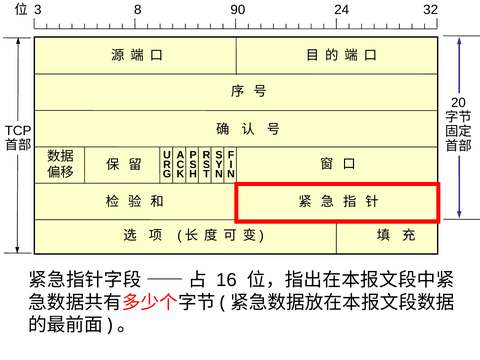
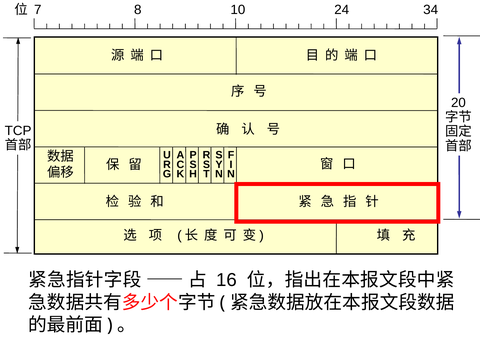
3: 3 -> 7
90: 90 -> 10
32: 32 -> 34
